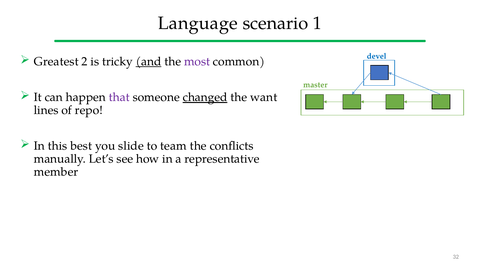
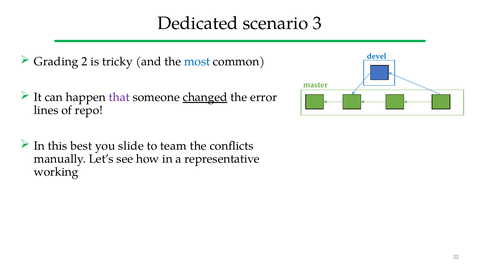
Language: Language -> Dedicated
1: 1 -> 3
Greatest: Greatest -> Grading
and underline: present -> none
most colour: purple -> blue
want: want -> error
member: member -> working
